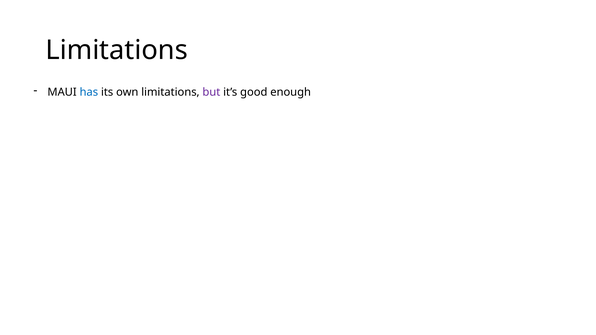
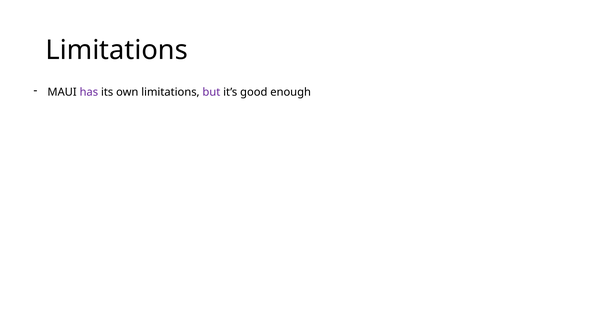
has colour: blue -> purple
